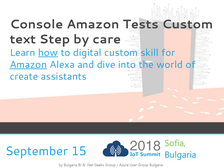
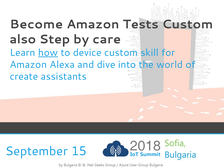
Console: Console -> Become
text: text -> also
digital: digital -> device
Amazon at (28, 65) underline: present -> none
